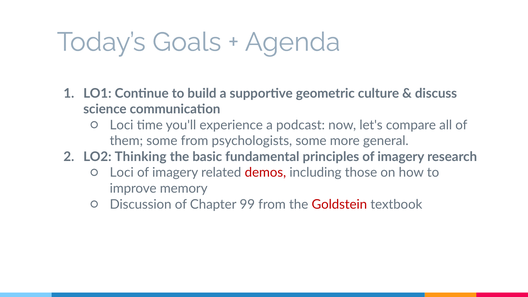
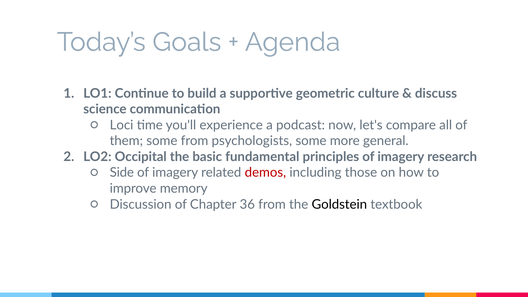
Thinking: Thinking -> Occipital
Loci at (122, 173): Loci -> Side
99: 99 -> 36
Goldstein colour: red -> black
